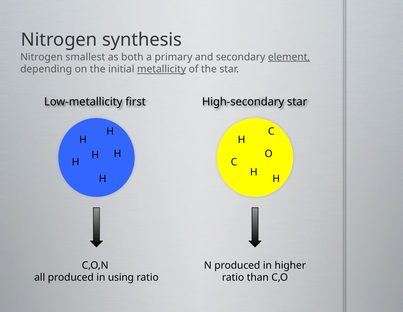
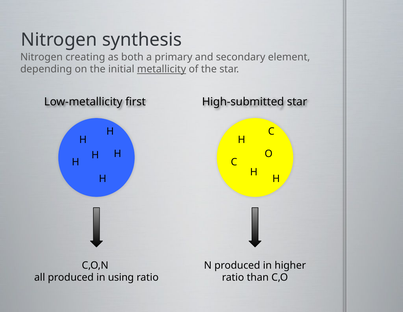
smallest: smallest -> creating
element underline: present -> none
High-secondary: High-secondary -> High-submitted
